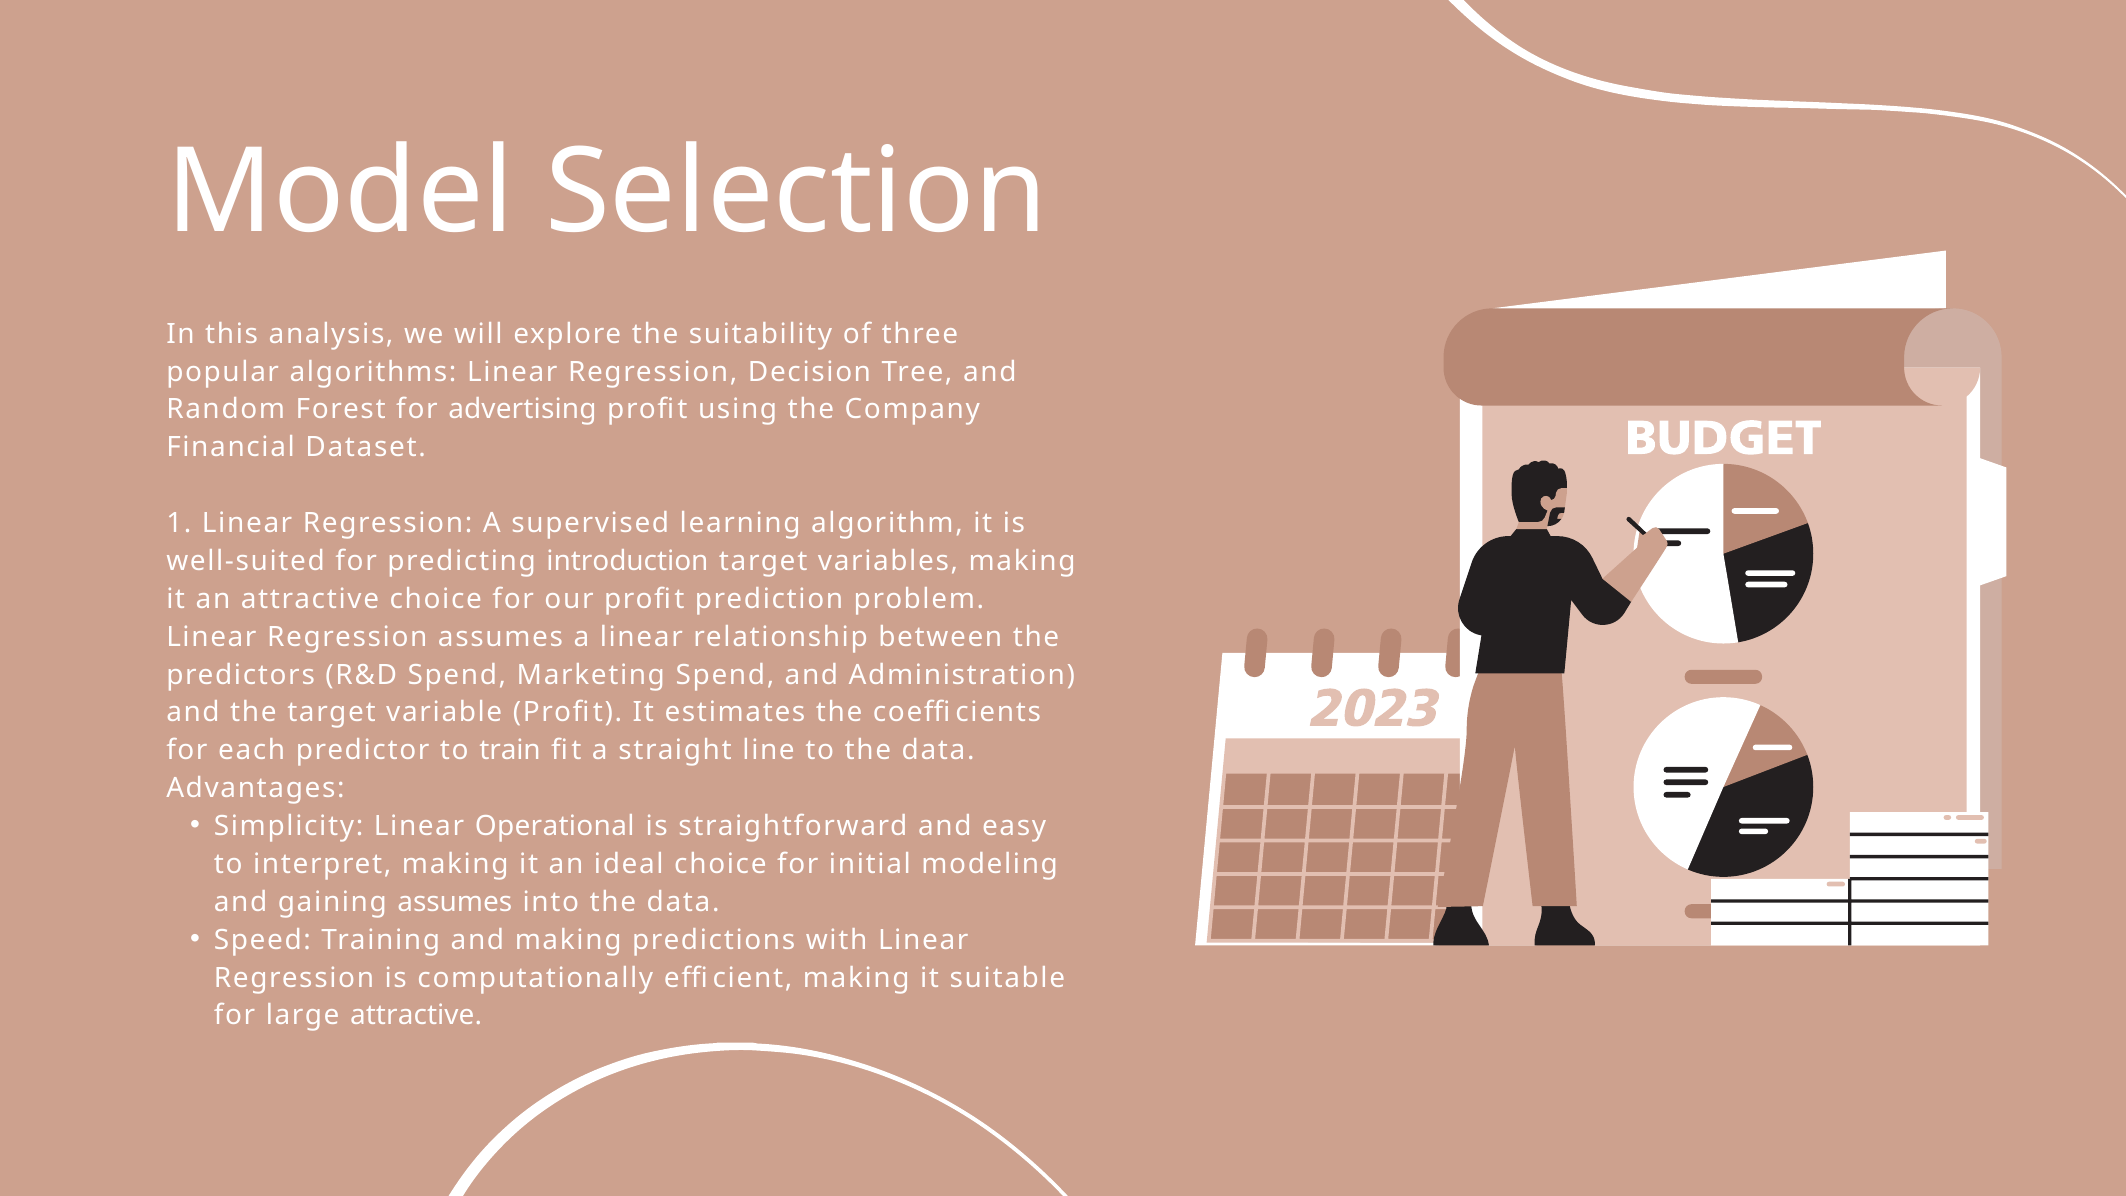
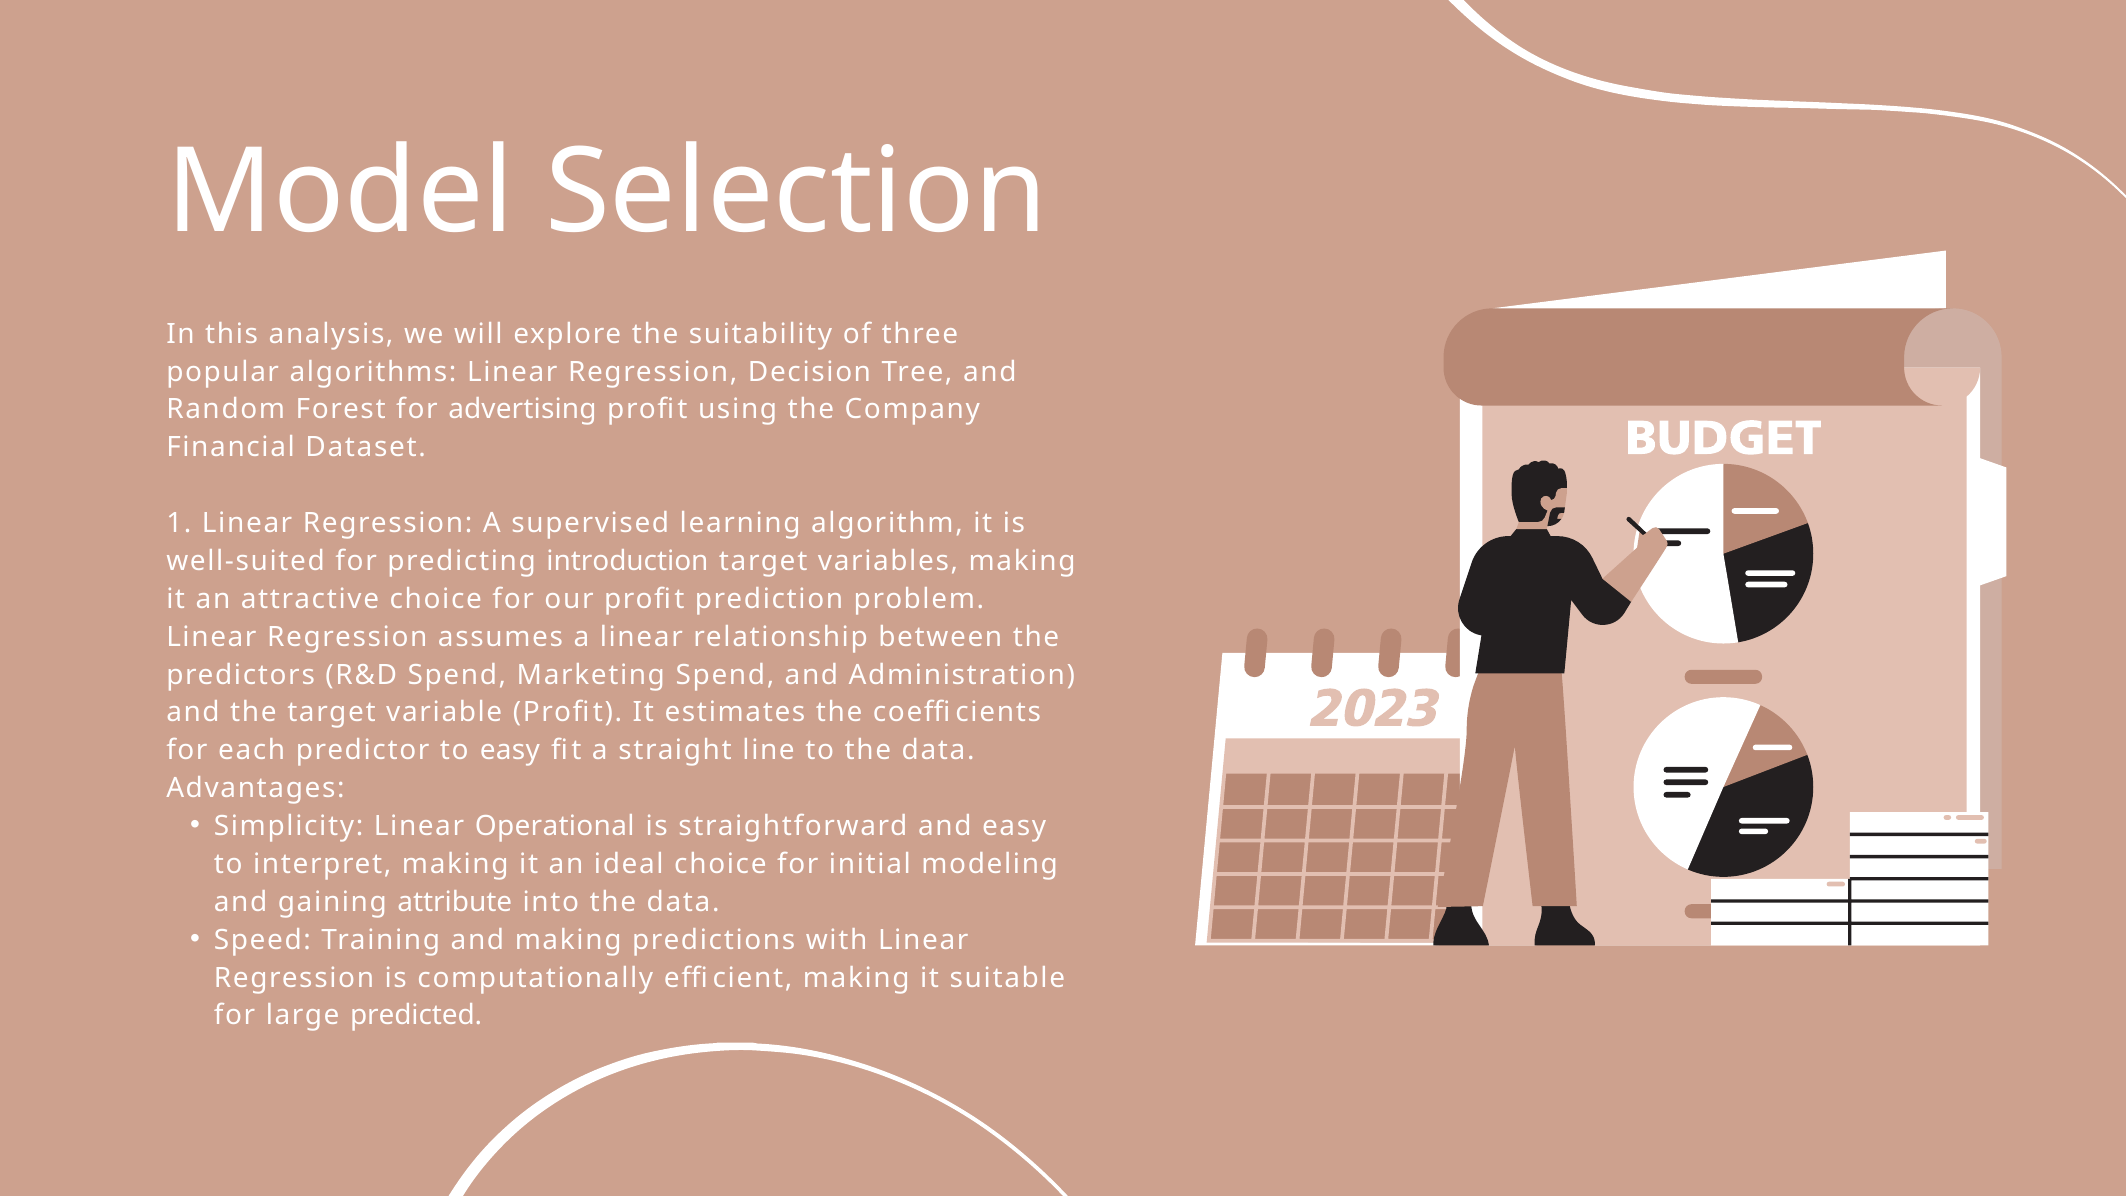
to train: train -> easy
gaining assumes: assumes -> attribute
large attractive: attractive -> predicted
